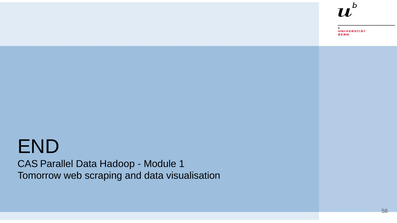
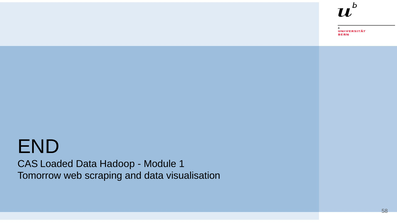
Parallel: Parallel -> Loaded
